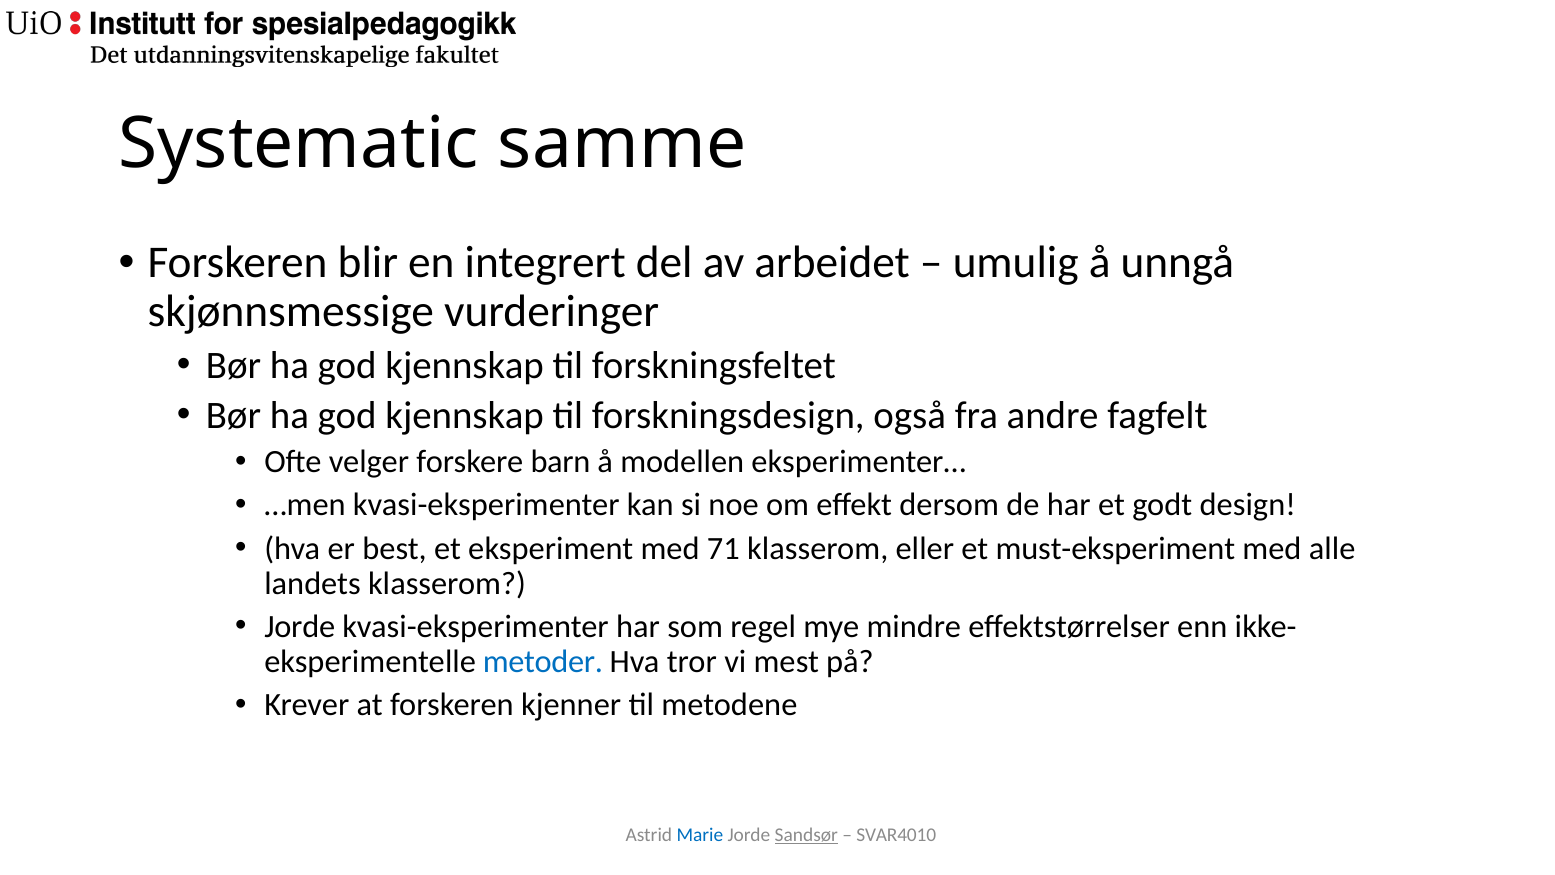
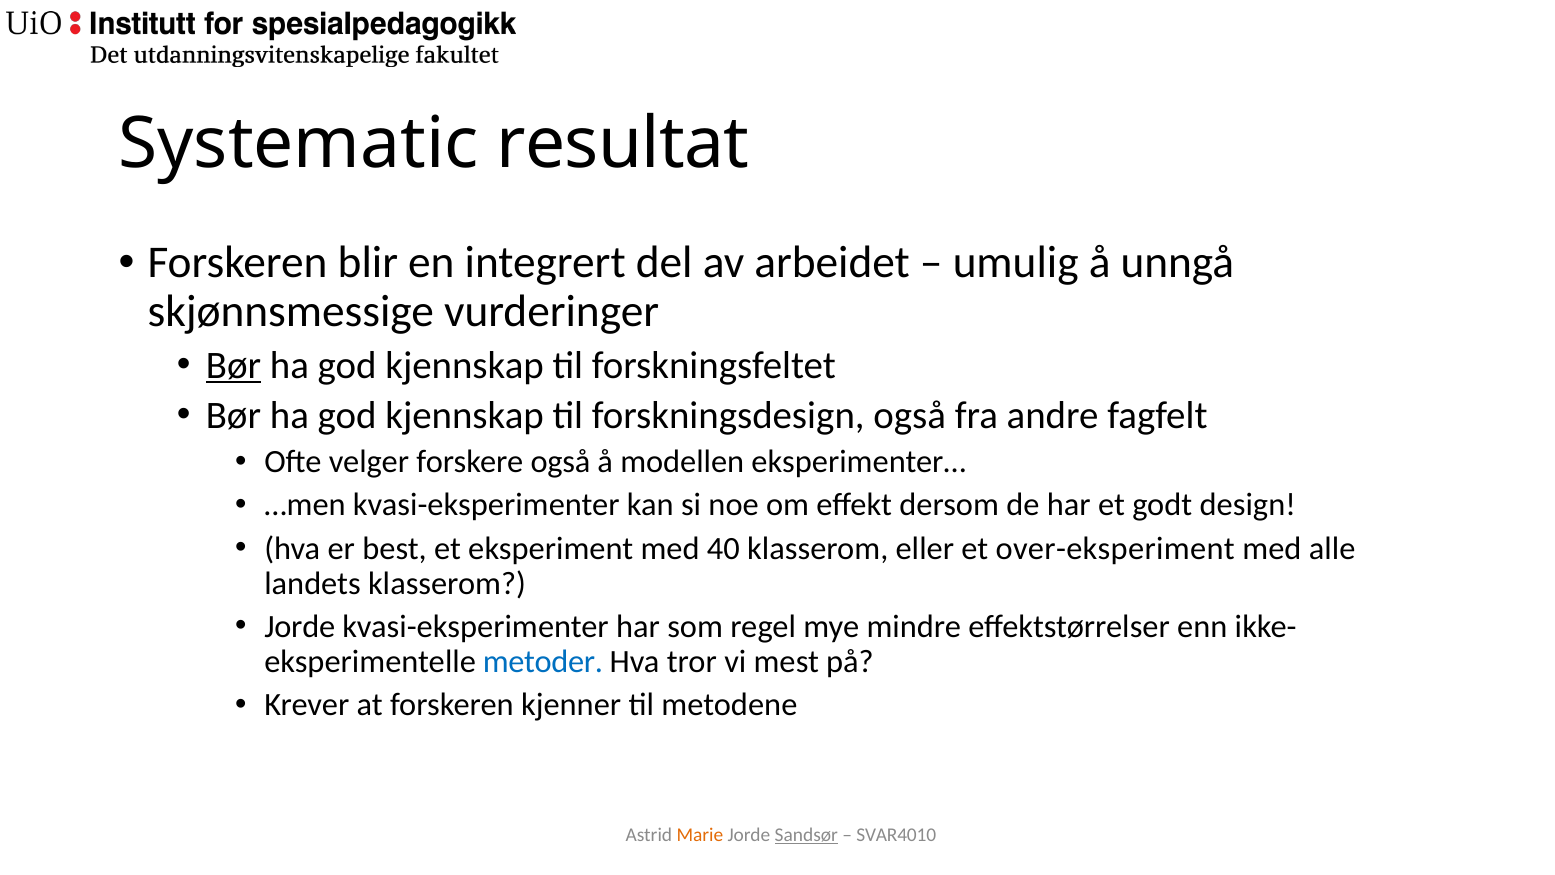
samme: samme -> resultat
Bør at (234, 365) underline: none -> present
forskere barn: barn -> også
71: 71 -> 40
must-eksperiment: must-eksperiment -> over-eksperiment
Marie colour: blue -> orange
